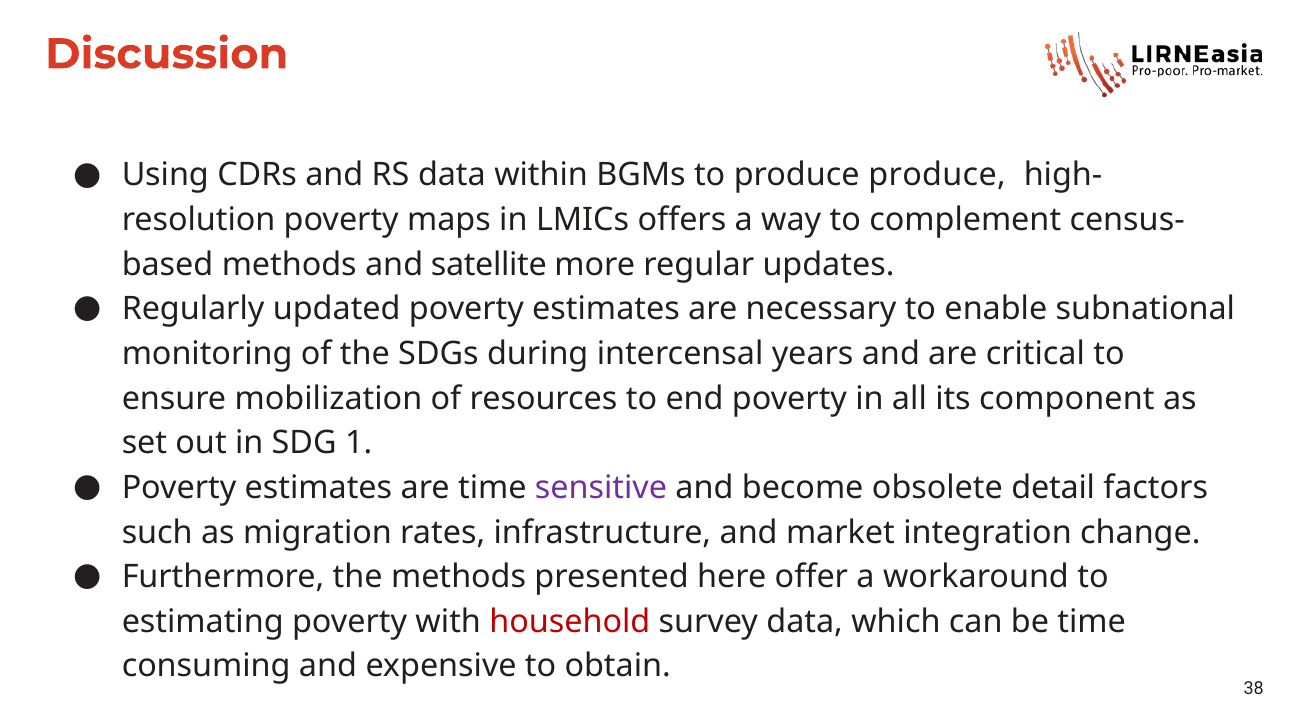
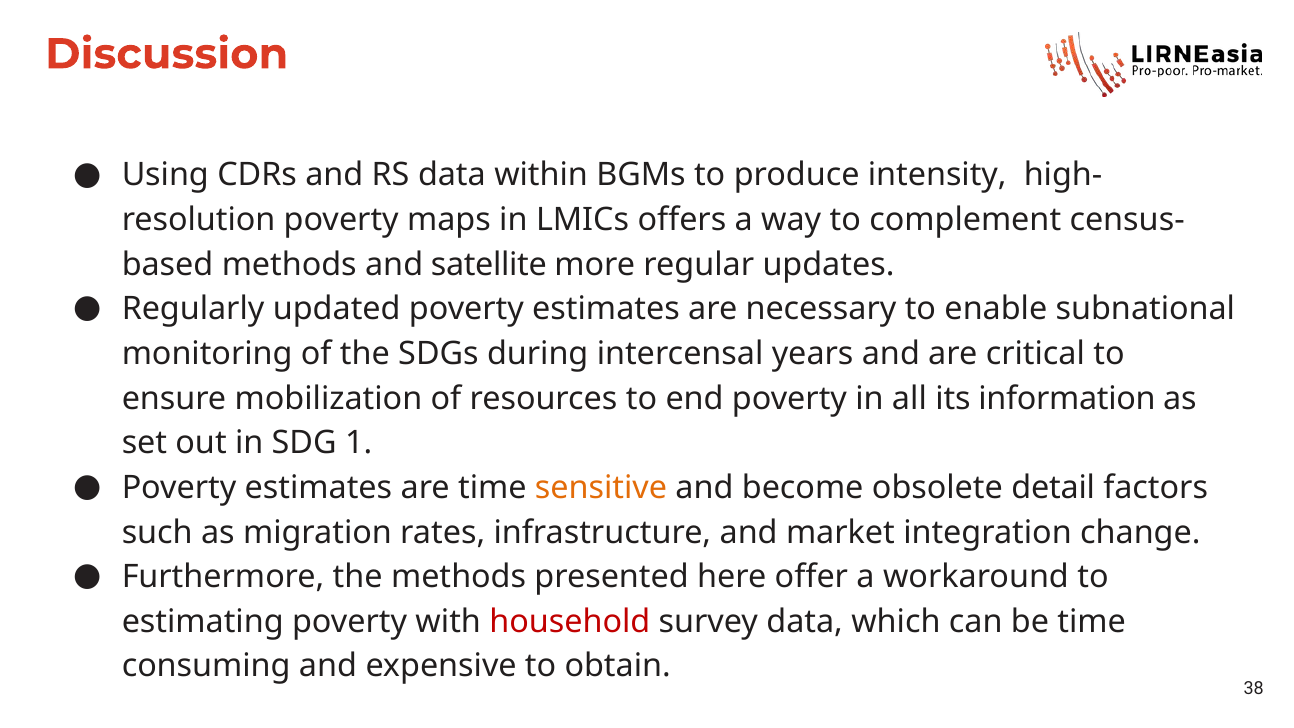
produce produce: produce -> intensity
component: component -> information
sensitive colour: purple -> orange
